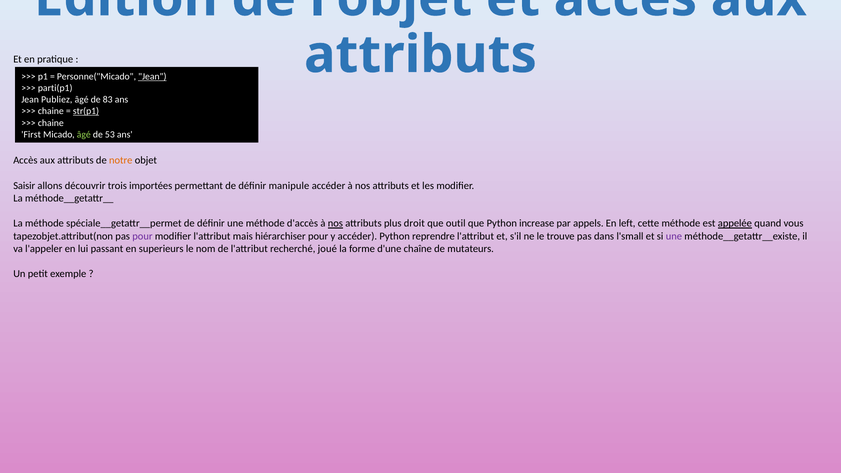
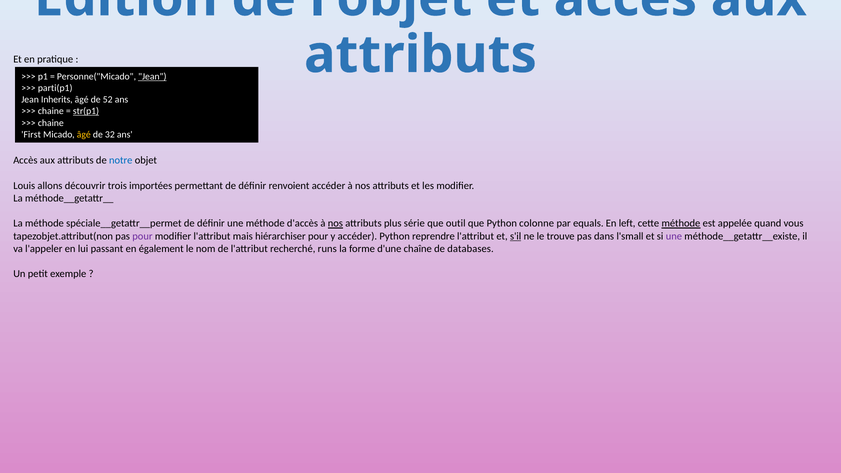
Publiez: Publiez -> Inherits
83: 83 -> 52
âgé at (84, 134) colour: light green -> yellow
53: 53 -> 32
notre colour: orange -> blue
Saisir: Saisir -> Louis
manipule: manipule -> renvoient
droit: droit -> série
increase: increase -> colonne
appels: appels -> equals
méthode at (681, 223) underline: none -> present
appelée underline: present -> none
s'il underline: none -> present
superieurs: superieurs -> également
joué: joué -> runs
mutateurs: mutateurs -> databases
